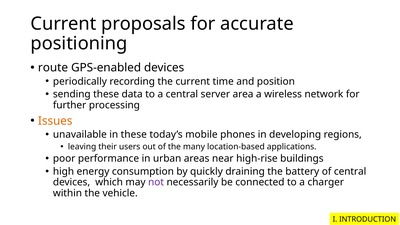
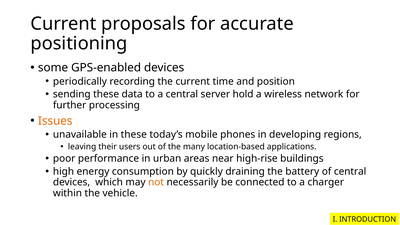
route: route -> some
area: area -> hold
not colour: purple -> orange
